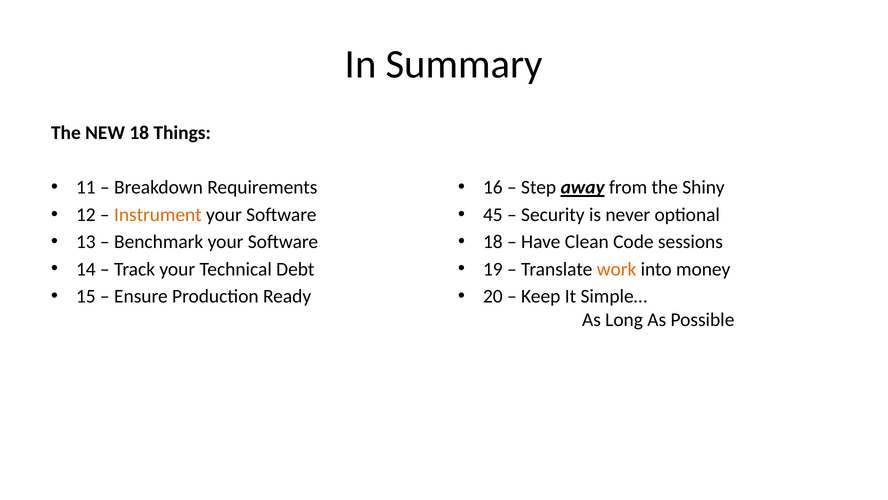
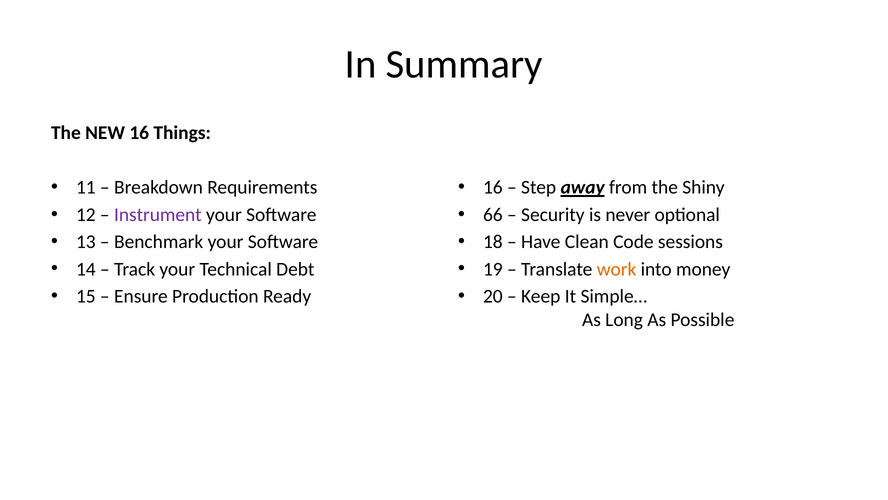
NEW 18: 18 -> 16
Instrument colour: orange -> purple
45: 45 -> 66
